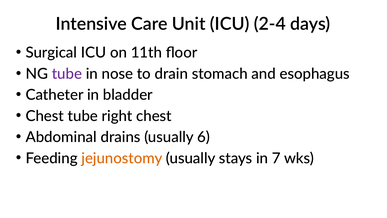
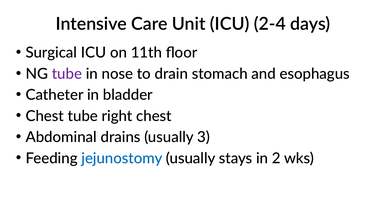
6: 6 -> 3
jejunostomy colour: orange -> blue
7: 7 -> 2
